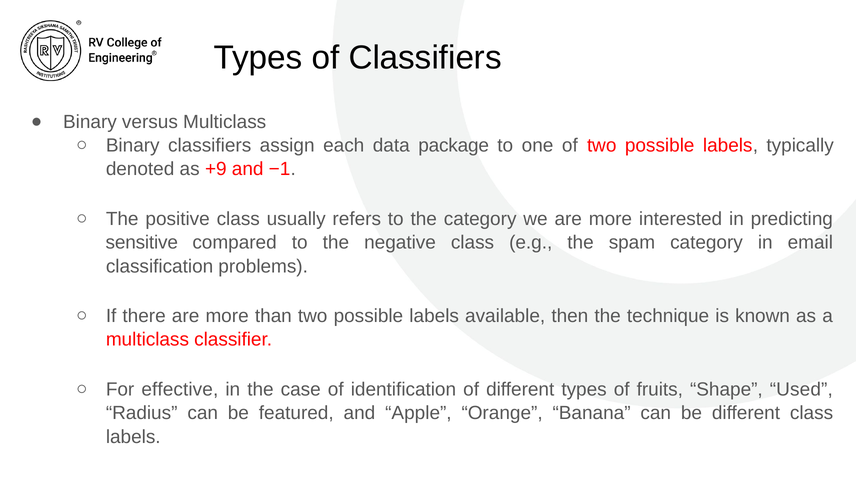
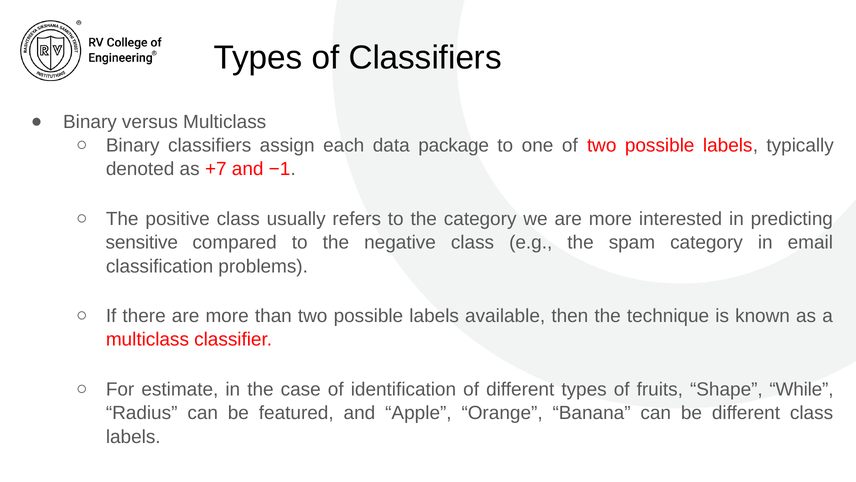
+9: +9 -> +7
effective: effective -> estimate
Used: Used -> While
